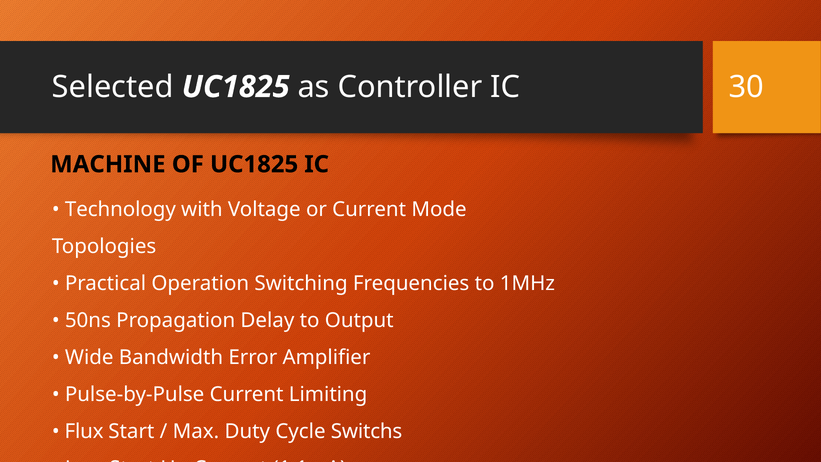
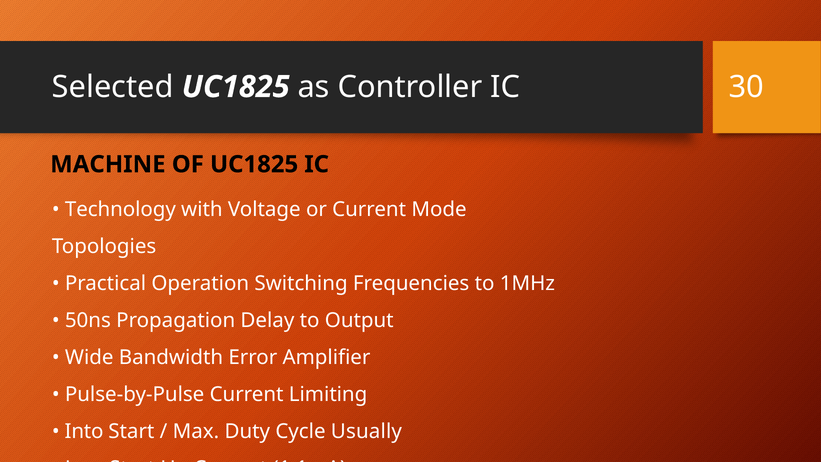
Flux: Flux -> Into
Switchs: Switchs -> Usually
